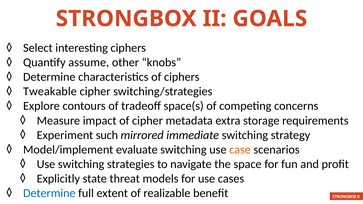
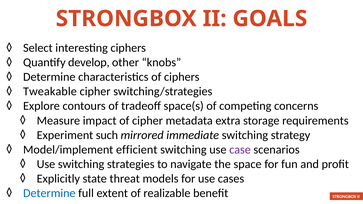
assume: assume -> develop
evaluate: evaluate -> efficient
case colour: orange -> purple
